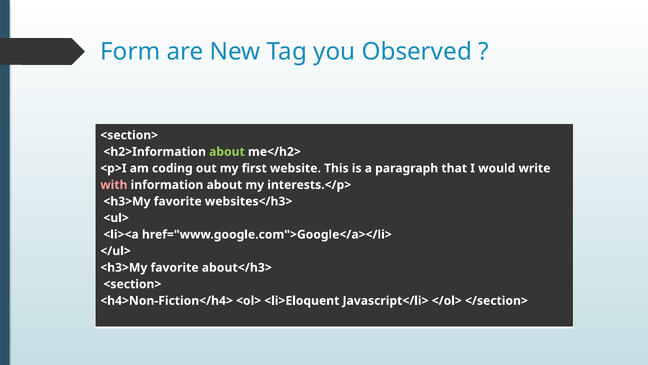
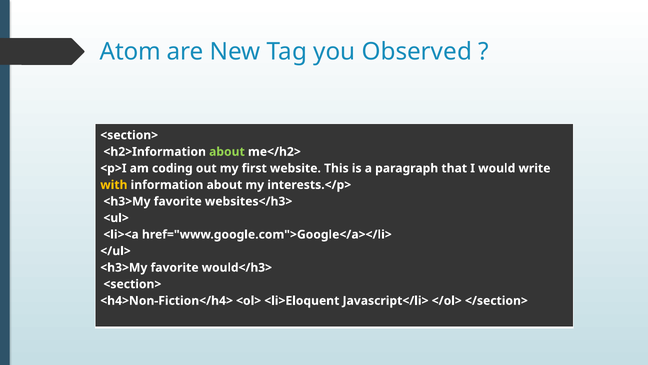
Form: Form -> Atom
with colour: pink -> yellow
about</h3>: about</h3> -> would</h3>
